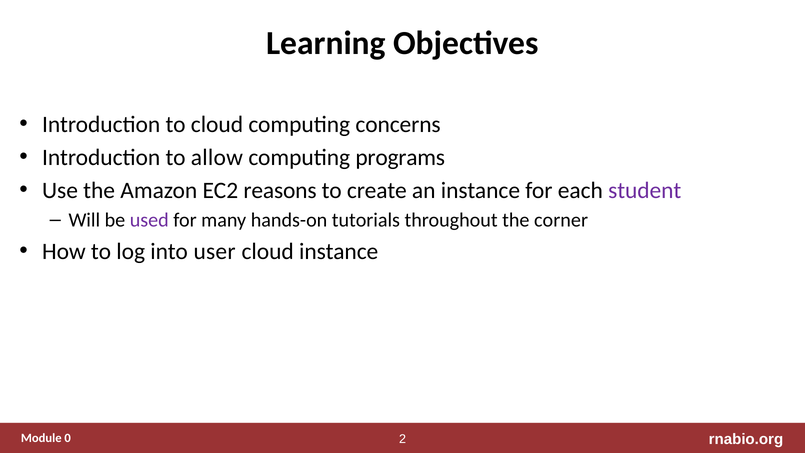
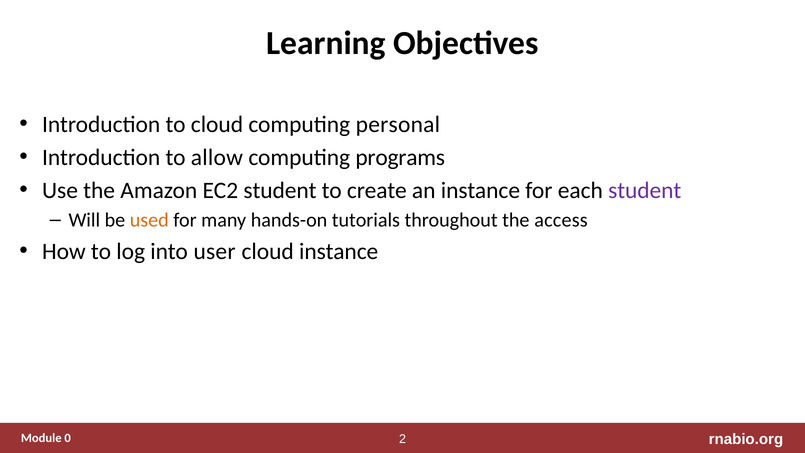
concerns: concerns -> personal
EC2 reasons: reasons -> student
used colour: purple -> orange
corner: corner -> access
